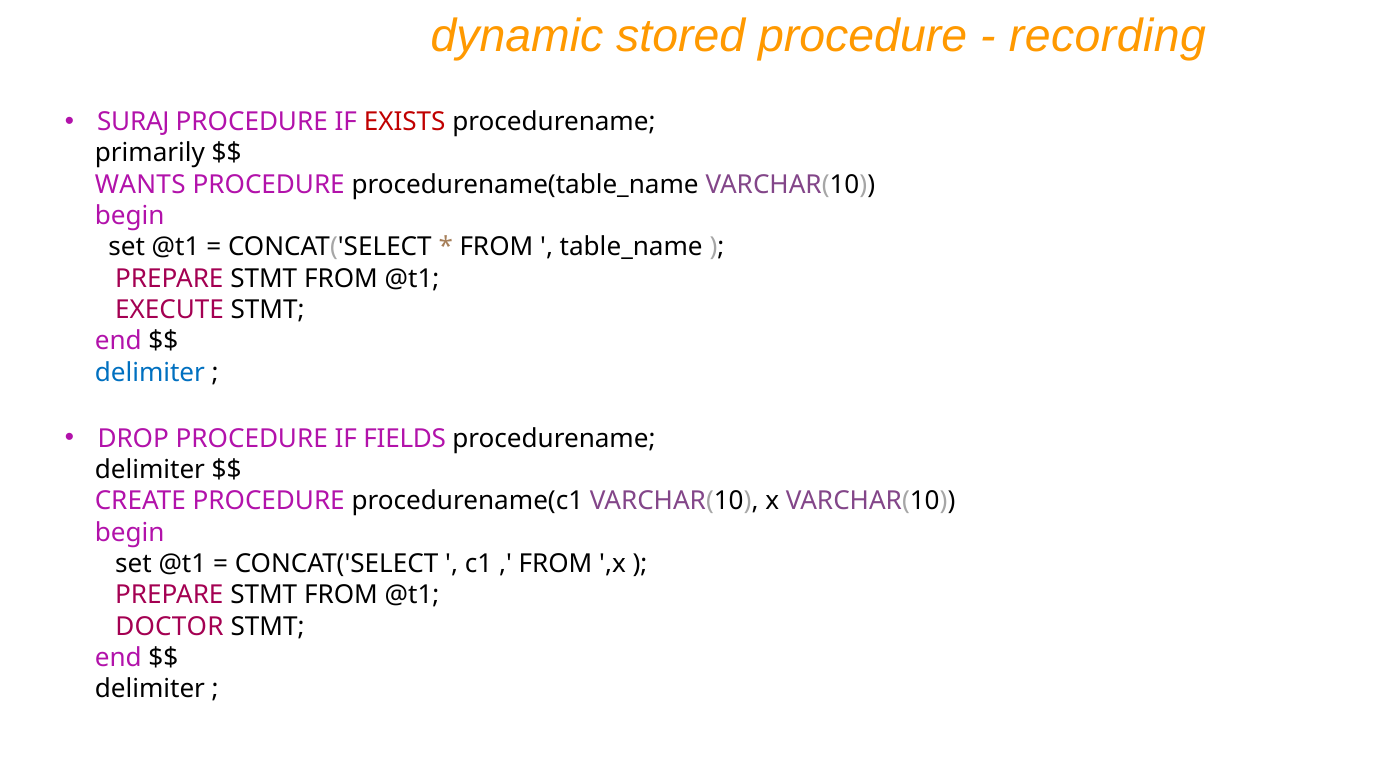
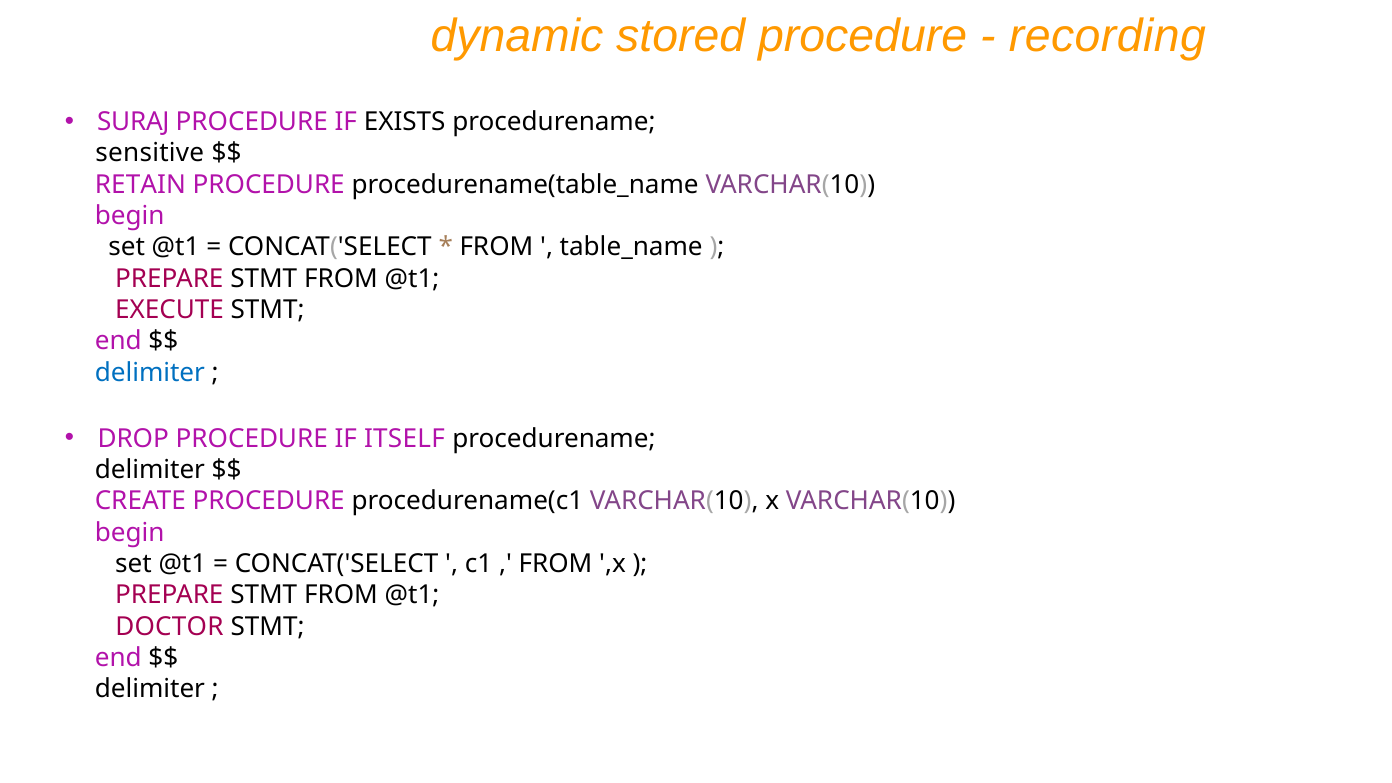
EXISTS colour: red -> black
primarily: primarily -> sensitive
WANTS: WANTS -> RETAIN
FIELDS: FIELDS -> ITSELF
